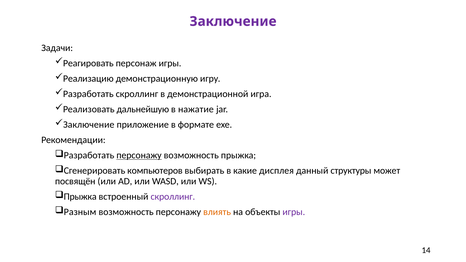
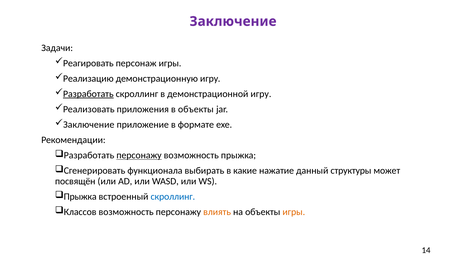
Разработать at (88, 94) underline: none -> present
демонстрационной игра: игра -> игру
дальнейшую: дальнейшую -> приложения
в нажатие: нажатие -> объекты
компьютеров: компьютеров -> функционала
дисплея: дисплея -> нажатие
скроллинг at (173, 197) colour: purple -> blue
Разным: Разным -> Классов
игры at (294, 212) colour: purple -> orange
